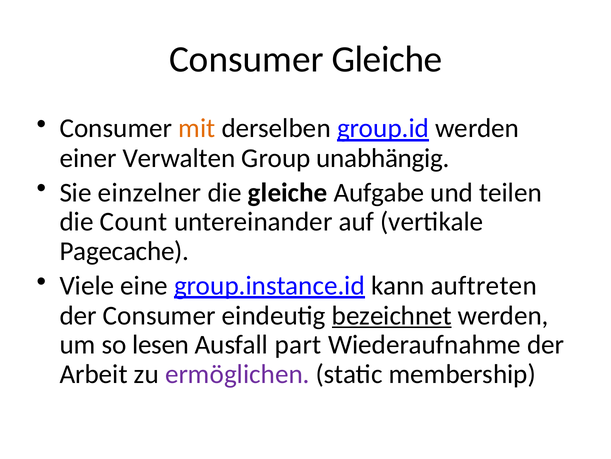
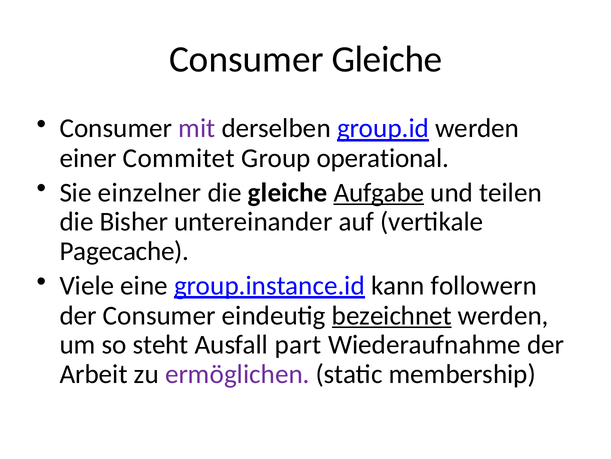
mit colour: orange -> purple
Verwalten: Verwalten -> Commitet
unabhängig: unabhängig -> operational
Aufgabe underline: none -> present
Count: Count -> Bisher
auftreten: auftreten -> followern
lesen: lesen -> steht
